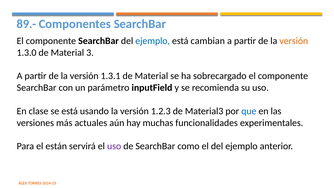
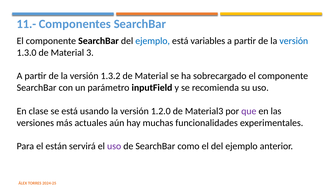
89.-: 89.- -> 11.-
cambian: cambian -> variables
versión at (294, 41) colour: orange -> blue
1.3.1: 1.3.1 -> 1.3.2
1.2.3: 1.2.3 -> 1.2.0
que colour: blue -> purple
